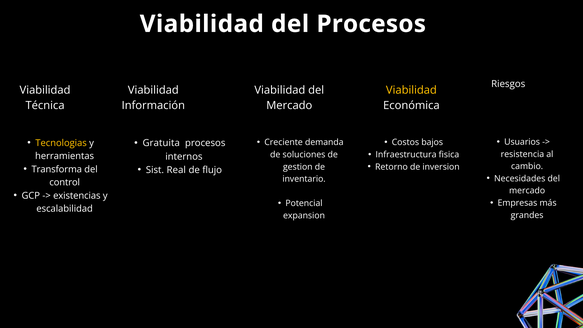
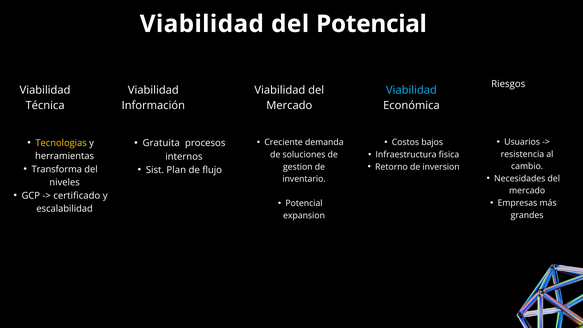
del Procesos: Procesos -> Potencial
Viabilidad at (411, 90) colour: yellow -> light blue
Real: Real -> Plan
control: control -> niveles
existencias: existencias -> certificado
